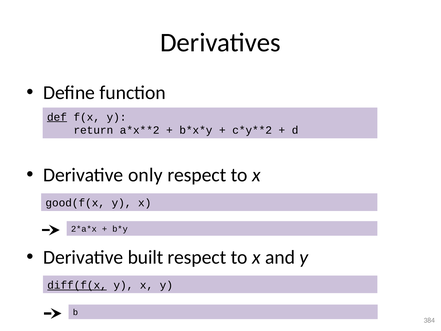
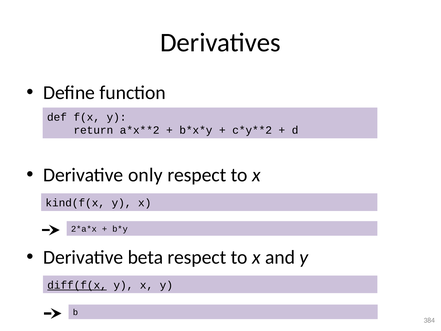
def underline: present -> none
good(f(x: good(f(x -> kind(f(x
built: built -> beta
